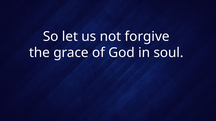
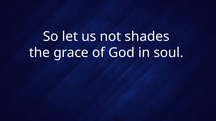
forgive: forgive -> shades
